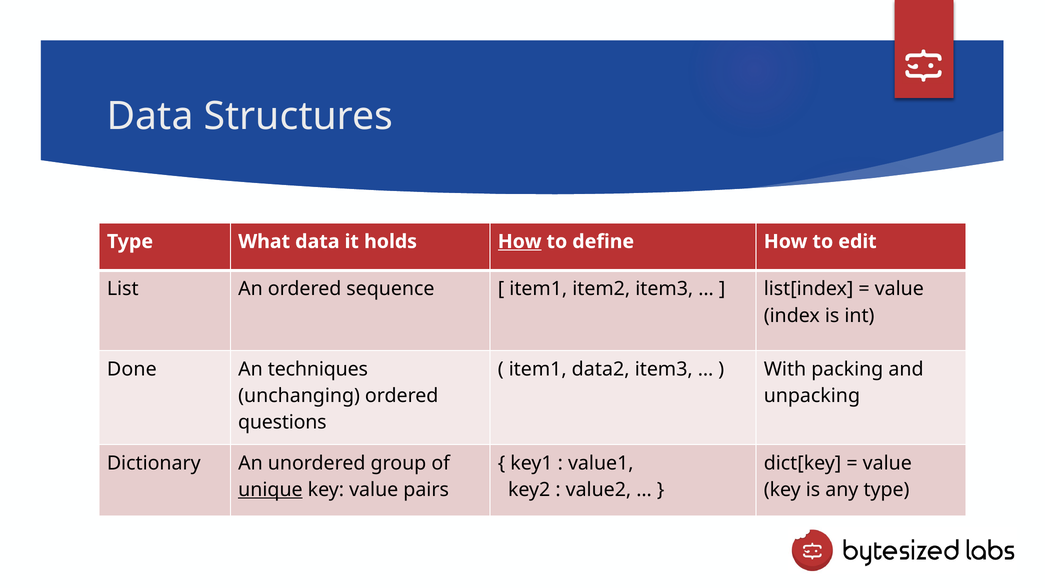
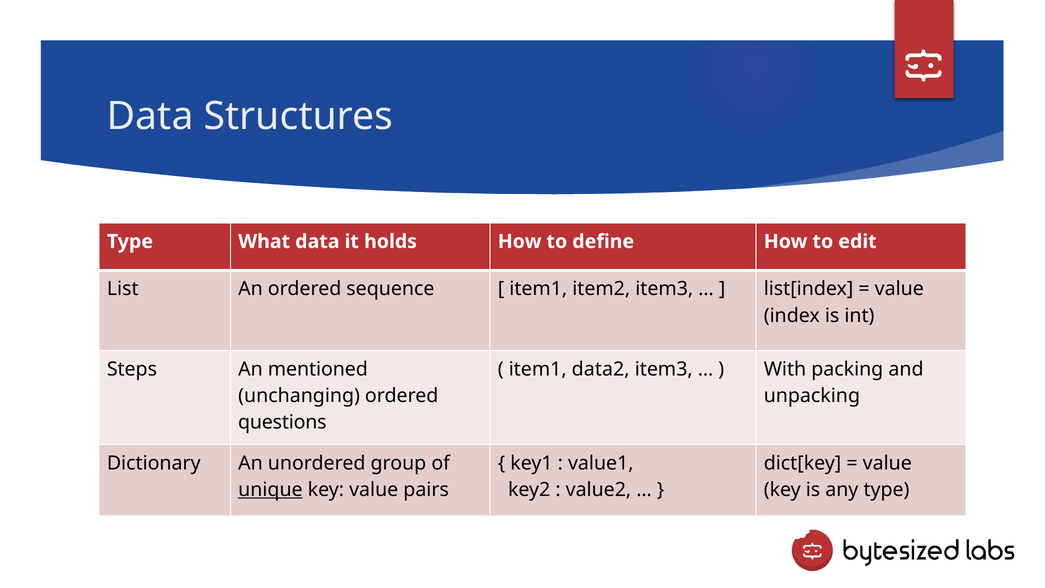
How at (520, 241) underline: present -> none
Done: Done -> Steps
techniques: techniques -> mentioned
